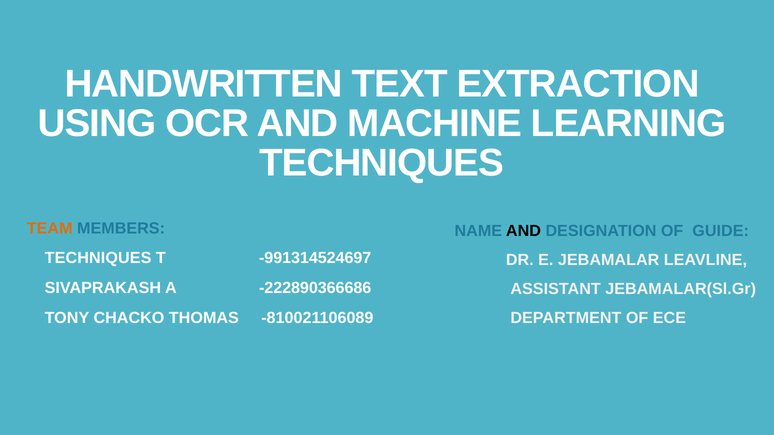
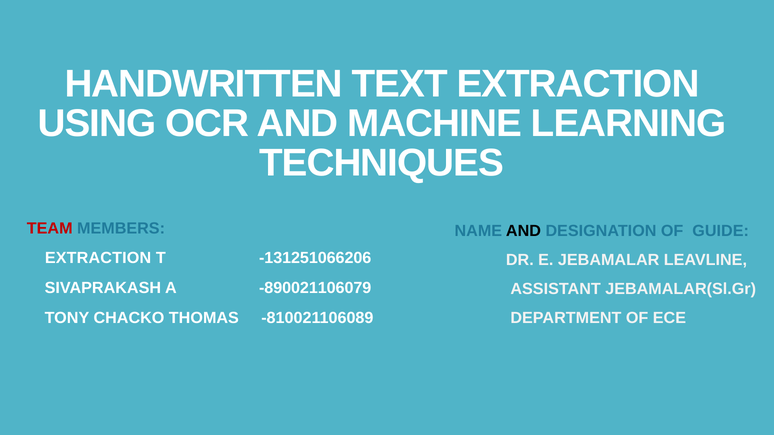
TEAM colour: orange -> red
TECHNIQUES at (98, 258): TECHNIQUES -> EXTRACTION
-991314524697: -991314524697 -> -131251066206
-222890366686: -222890366686 -> -890021106079
